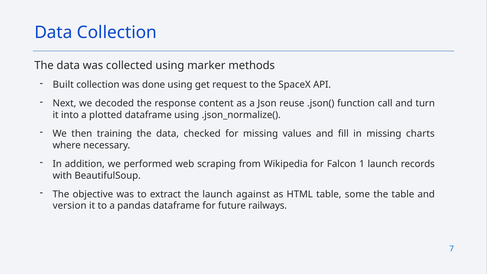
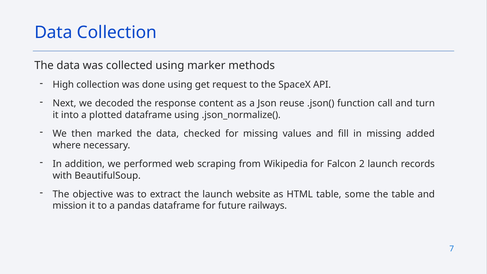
Built: Built -> High
training: training -> marked
charts: charts -> added
1: 1 -> 2
against: against -> website
version: version -> mission
